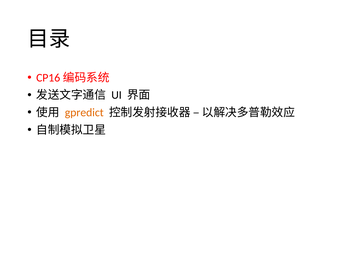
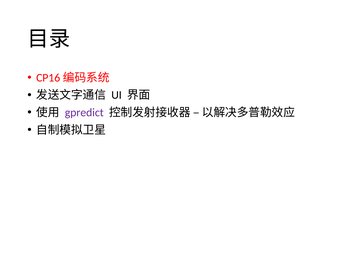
gpredict colour: orange -> purple
